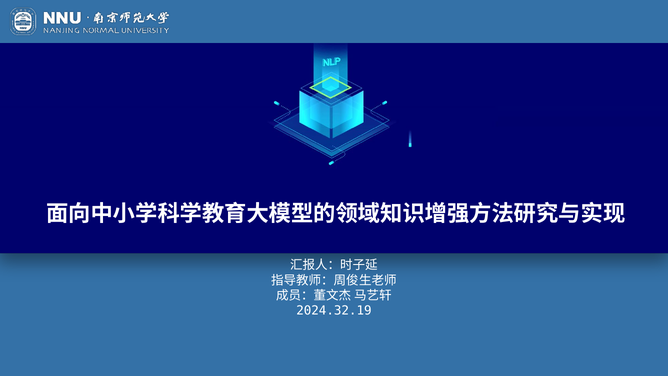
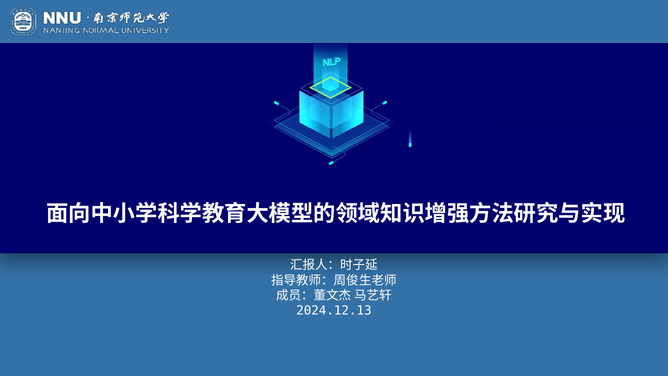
2024.32.19: 2024.32.19 -> 2024.12.13
